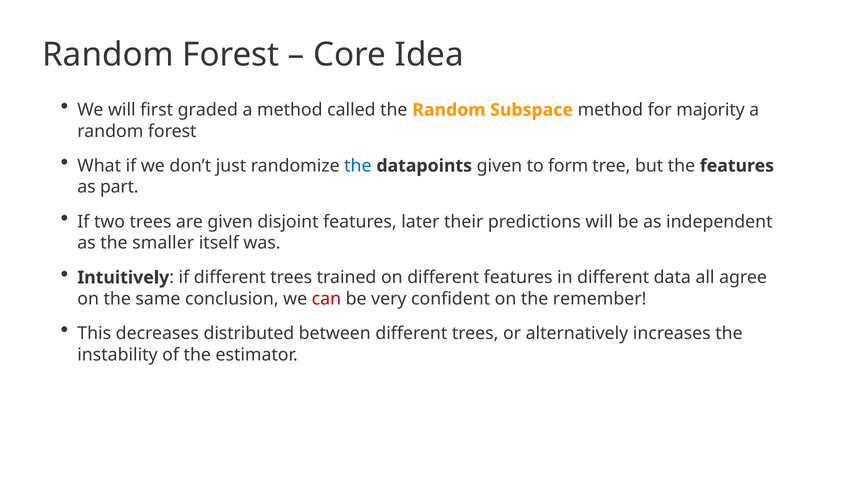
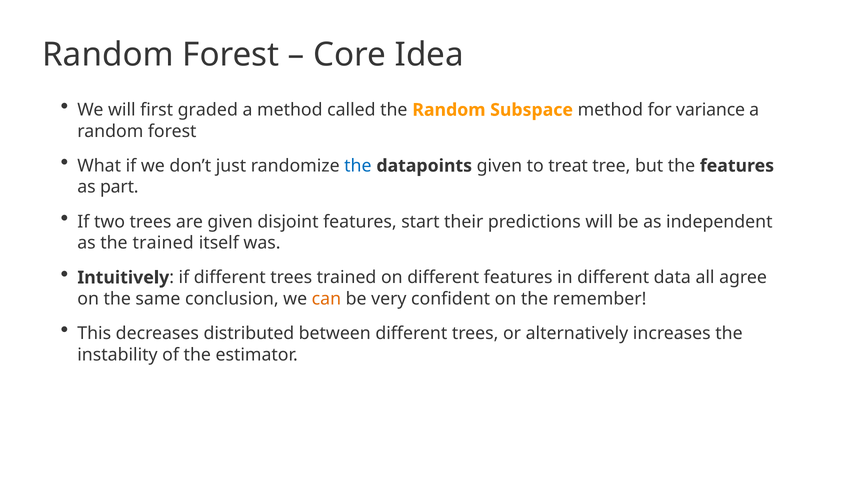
majority: majority -> variance
form: form -> treat
later: later -> start
the smaller: smaller -> trained
can colour: red -> orange
